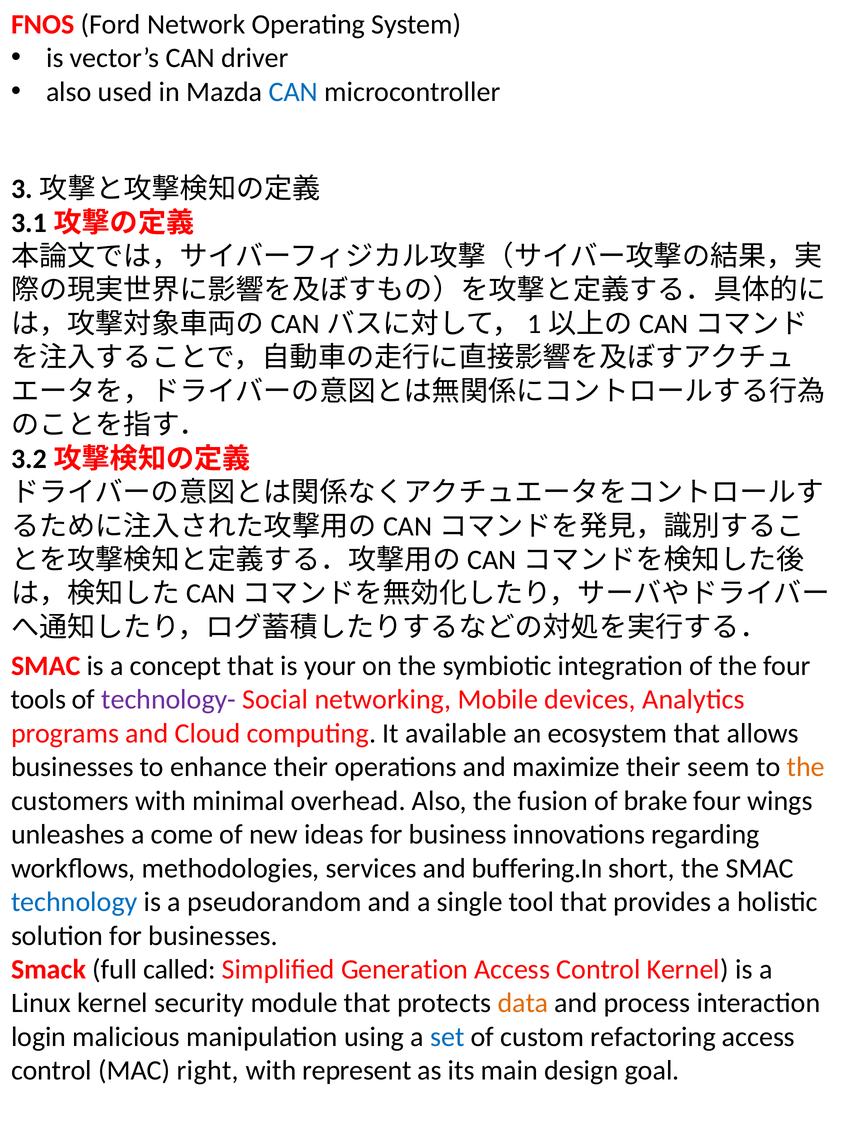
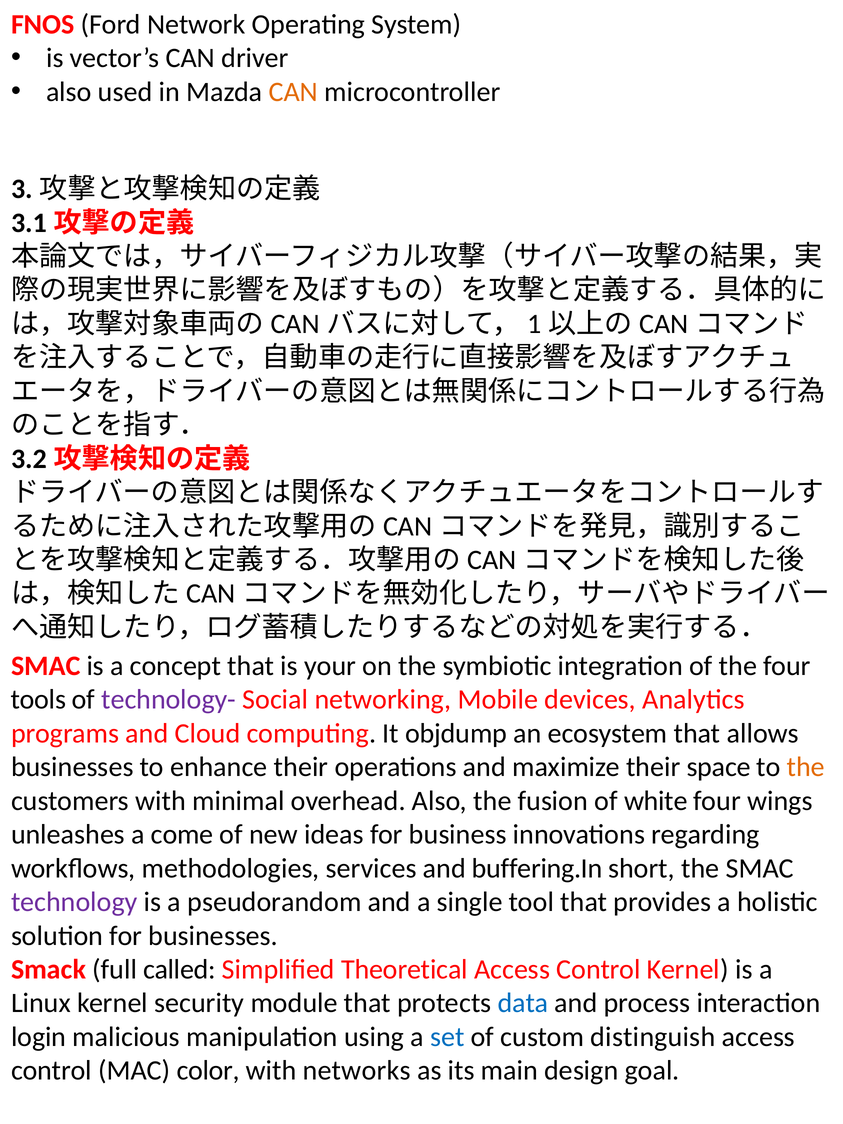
CAN at (293, 92) colour: blue -> orange
available: available -> objdump
seem: seem -> space
brake: brake -> white
technology colour: blue -> purple
Generation: Generation -> Theoretical
data colour: orange -> blue
refactoring: refactoring -> distinguish
right: right -> color
represent: represent -> networks
